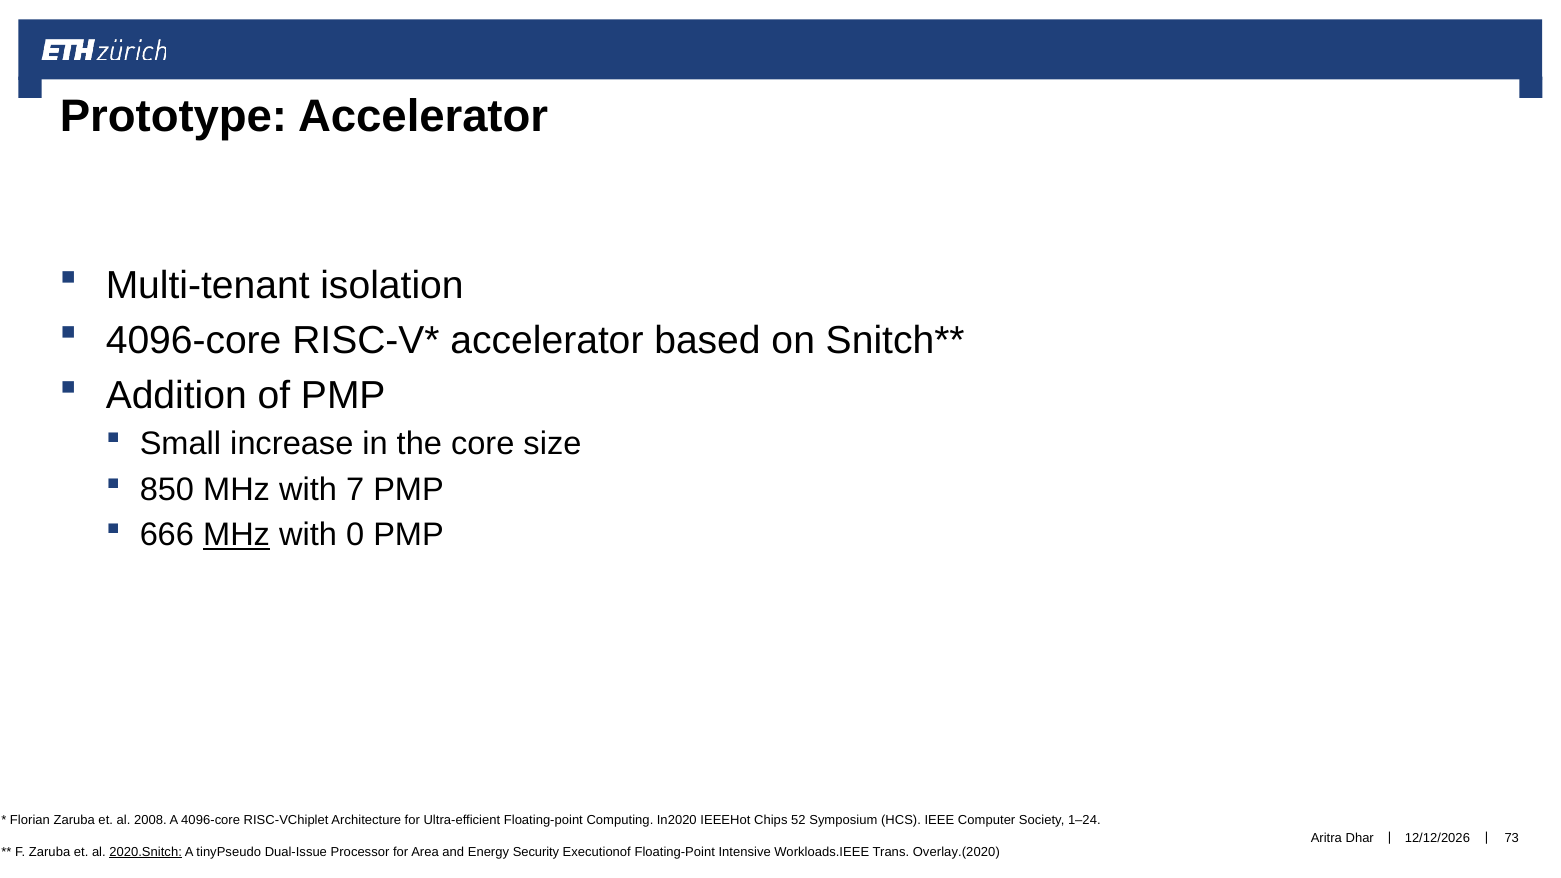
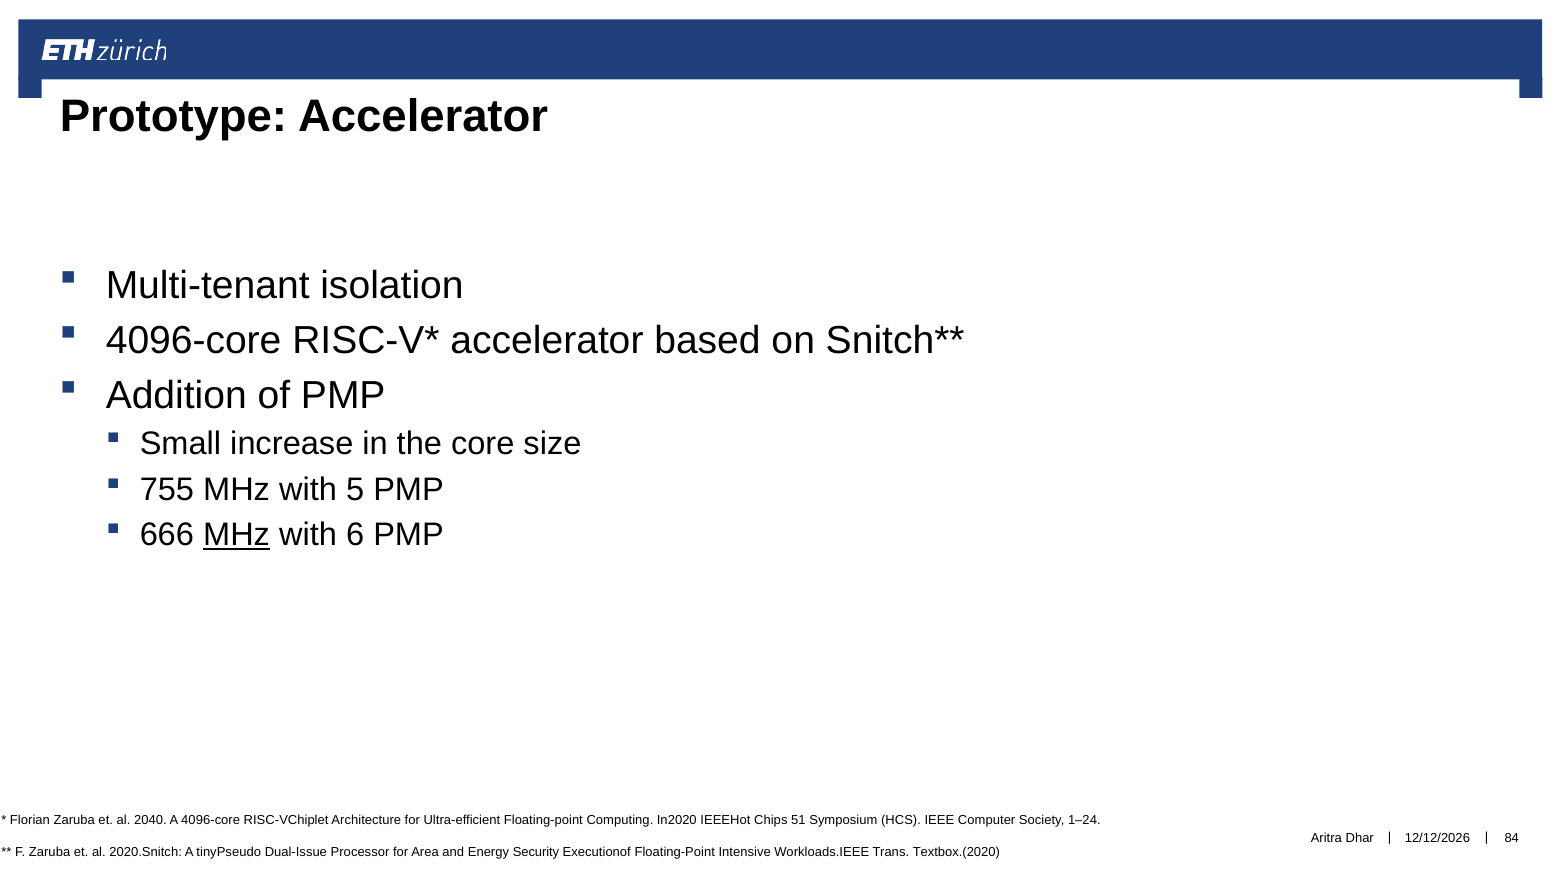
850: 850 -> 755
7: 7 -> 5
0: 0 -> 6
2008: 2008 -> 2040
52: 52 -> 51
73: 73 -> 84
2020.Snitch underline: present -> none
Overlay.(2020: Overlay.(2020 -> Textbox.(2020
